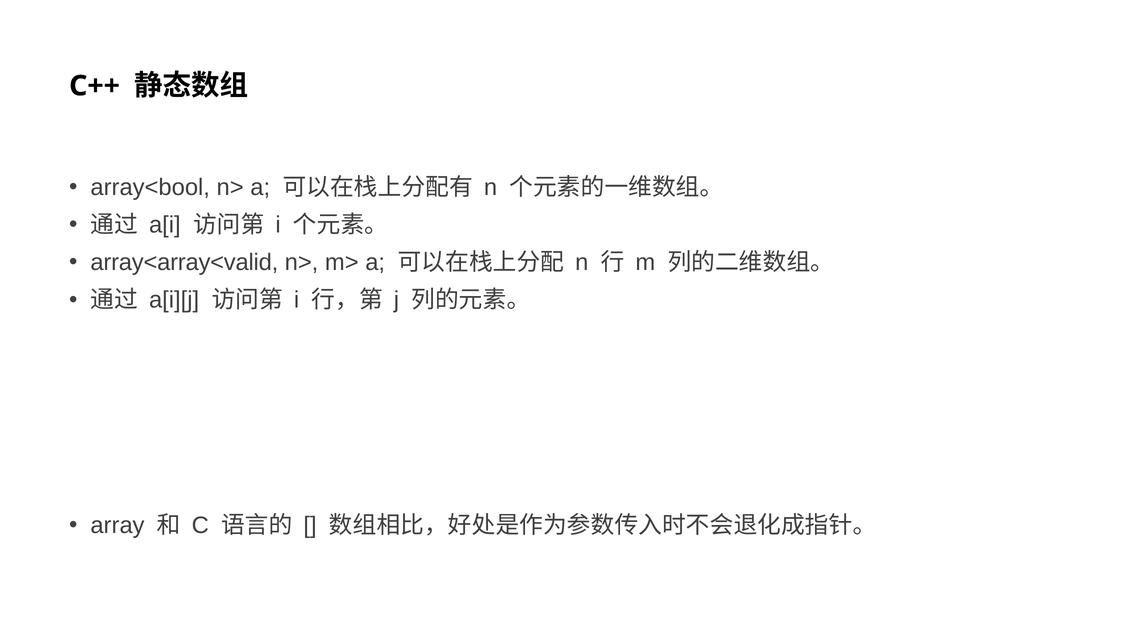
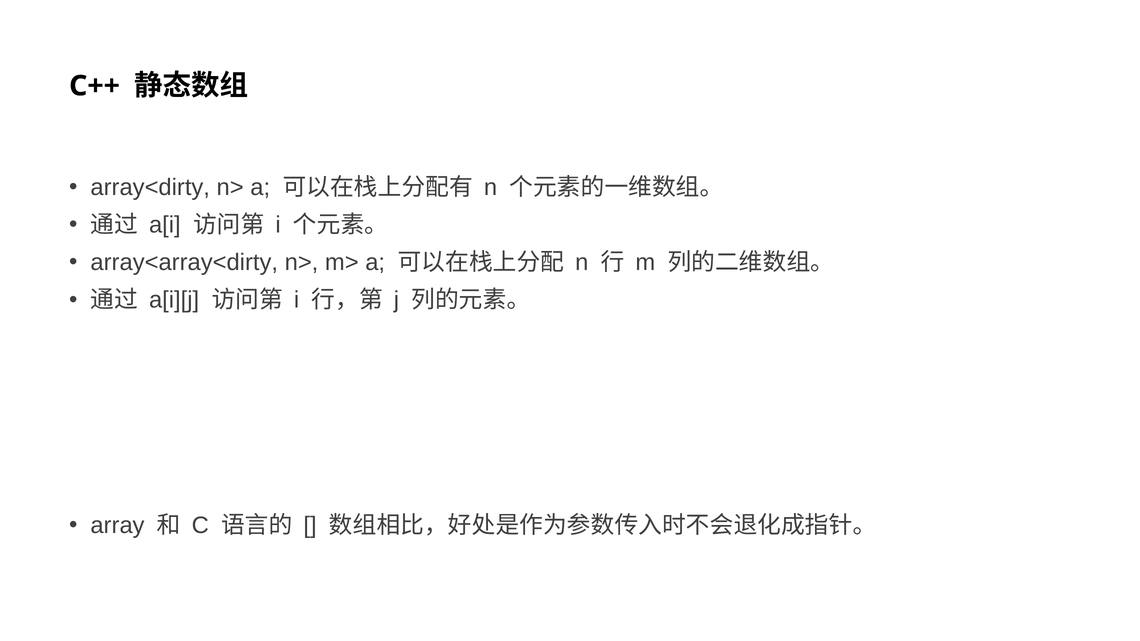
array<bool: array<bool -> array<dirty
array<array<valid: array<array<valid -> array<array<dirty
